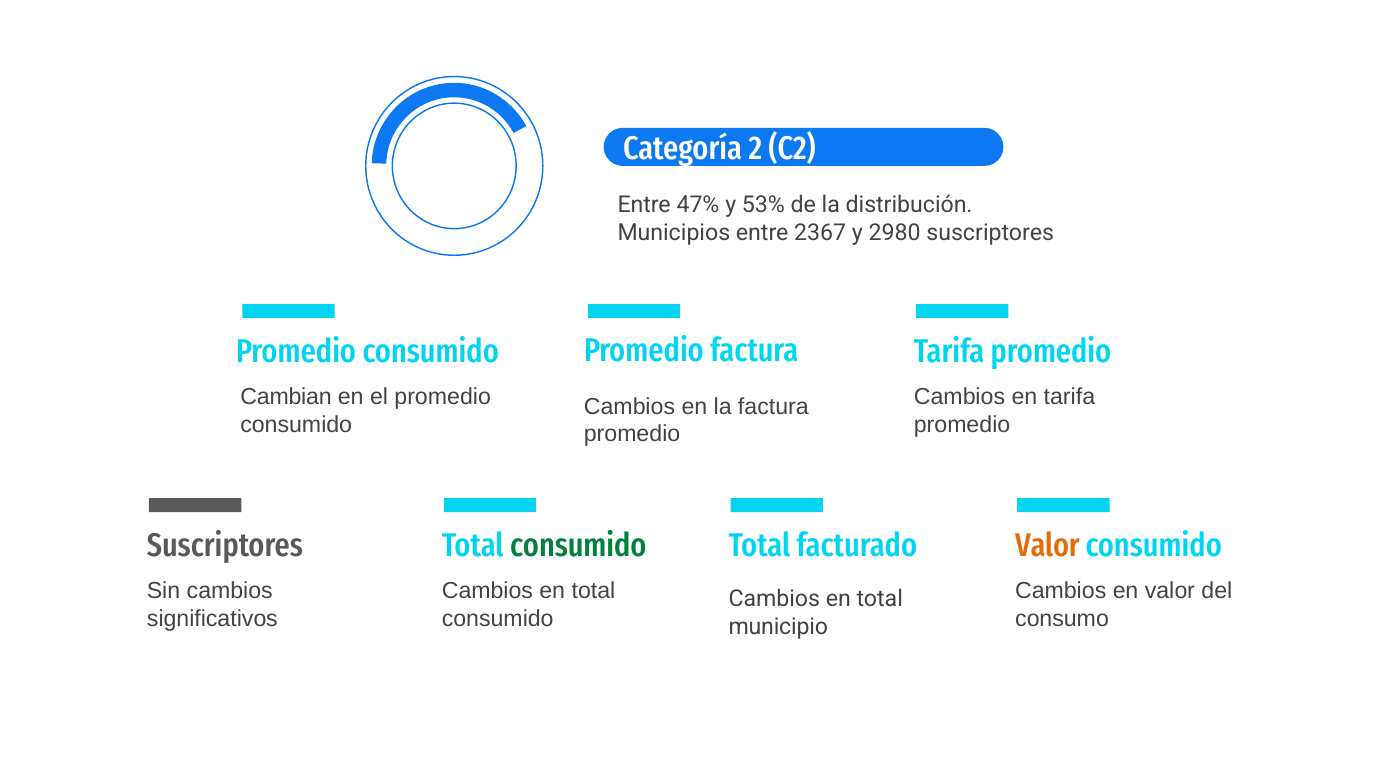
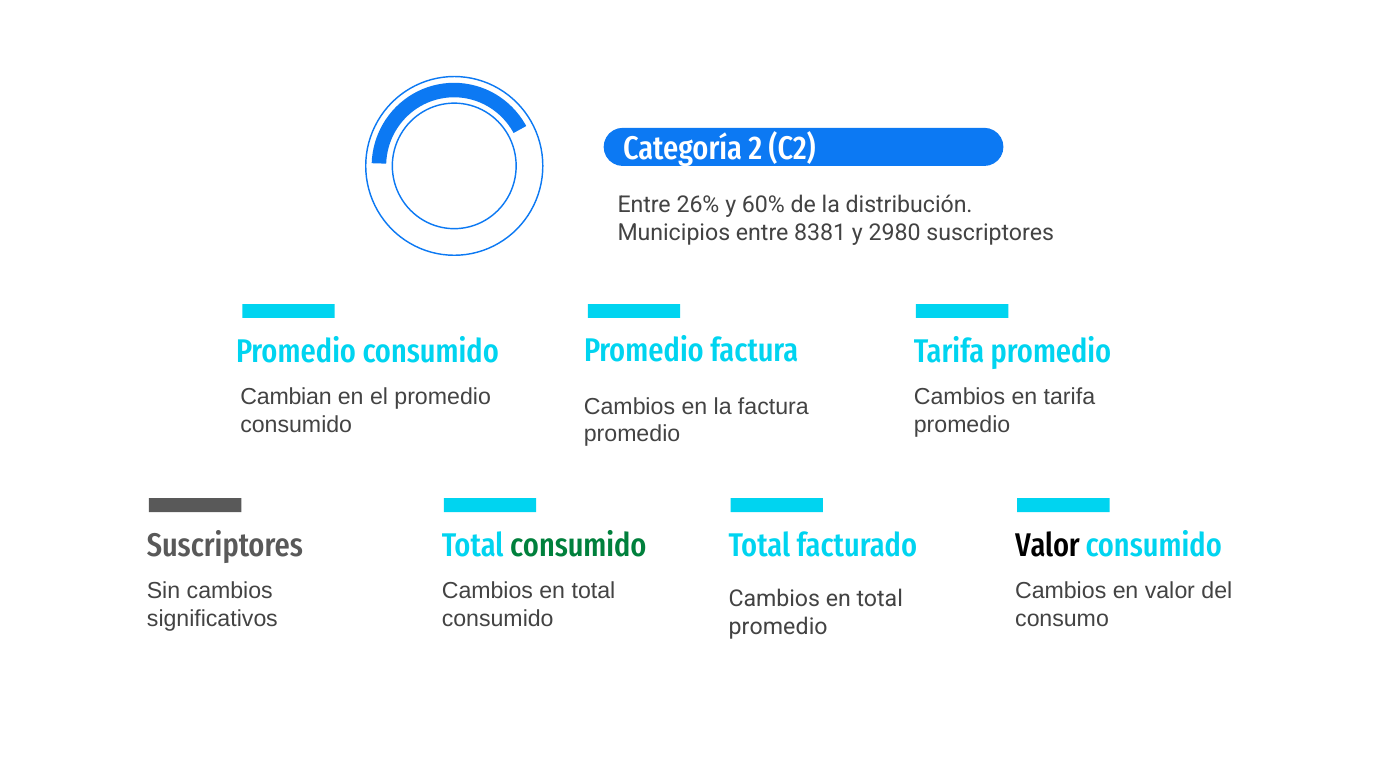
47%: 47% -> 26%
53%: 53% -> 60%
2367: 2367 -> 8381
Valor at (1047, 545) colour: orange -> black
municipio at (778, 627): municipio -> promedio
